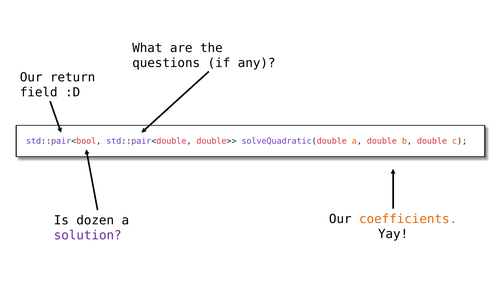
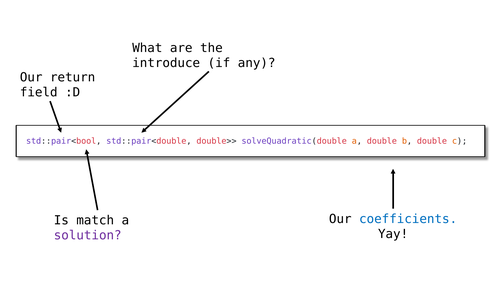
questions: questions -> introduce
coefficients colour: orange -> blue
dozen: dozen -> match
